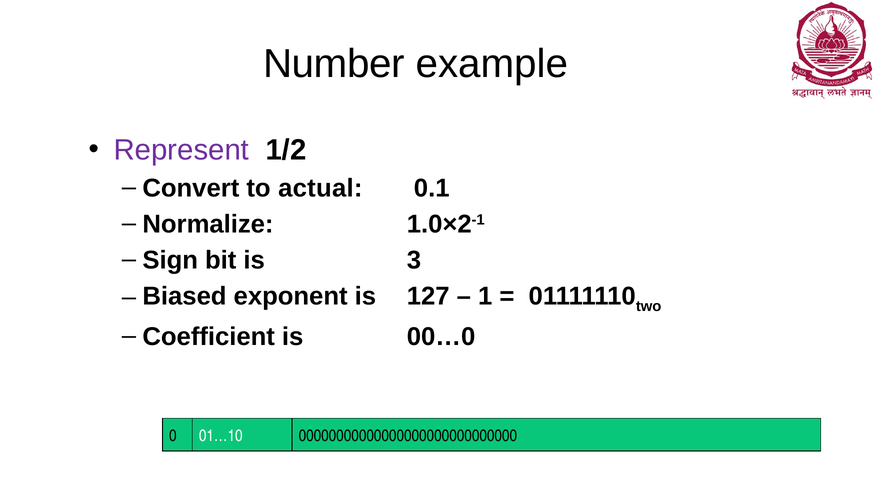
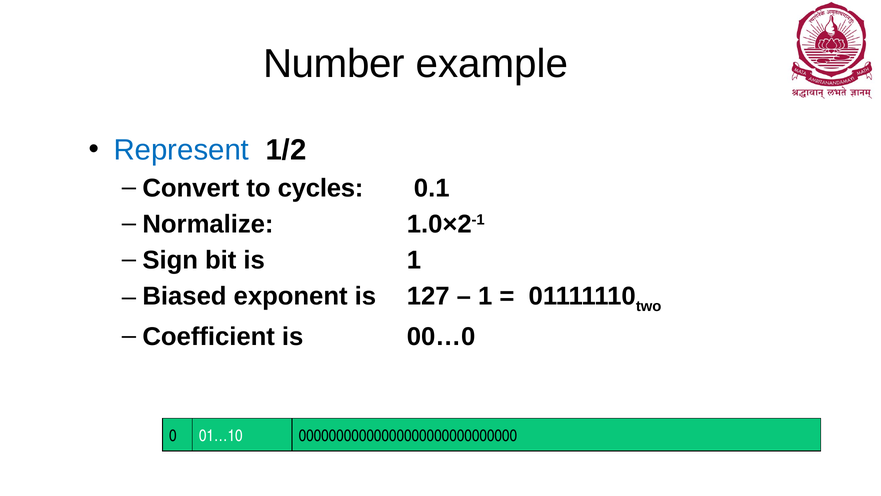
Represent colour: purple -> blue
actual: actual -> cycles
is 3: 3 -> 1
